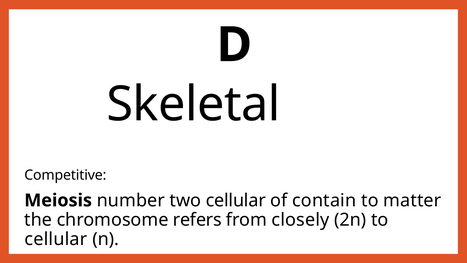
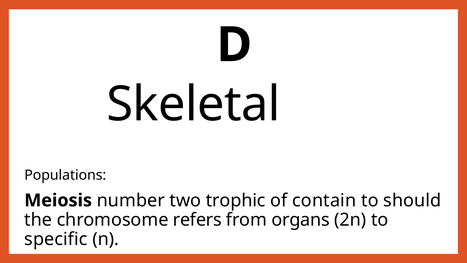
Competitive: Competitive -> Populations
two cellular: cellular -> trophic
matter: matter -> should
closely: closely -> organs
cellular at (56, 239): cellular -> specific
